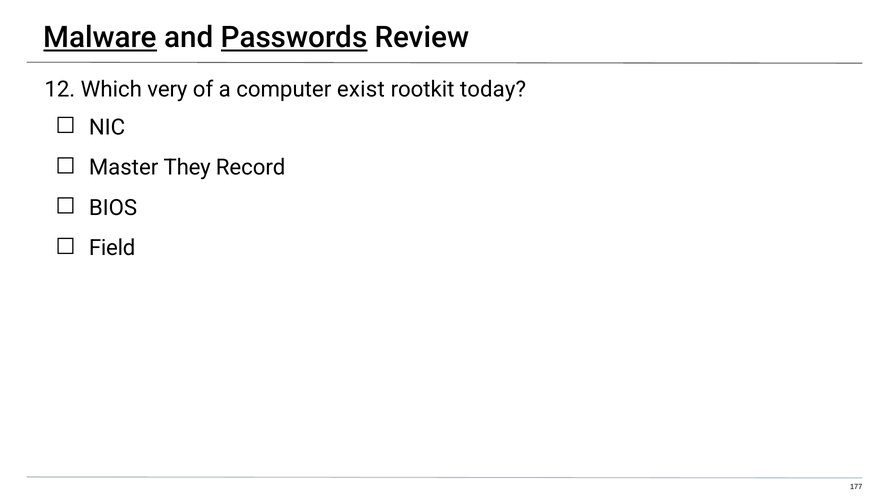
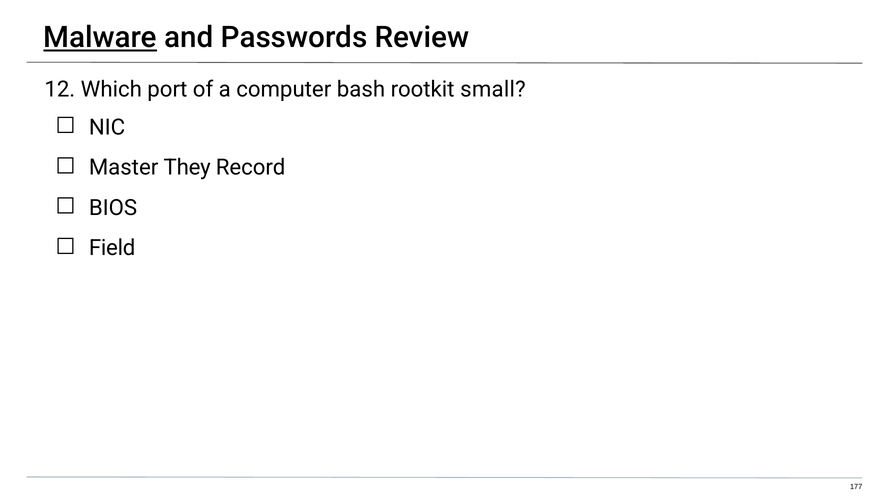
Passwords underline: present -> none
very: very -> port
exist: exist -> bash
today: today -> small
